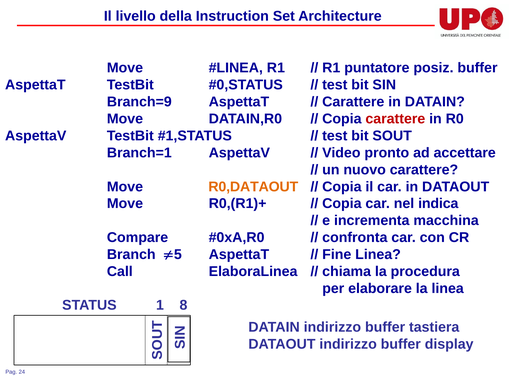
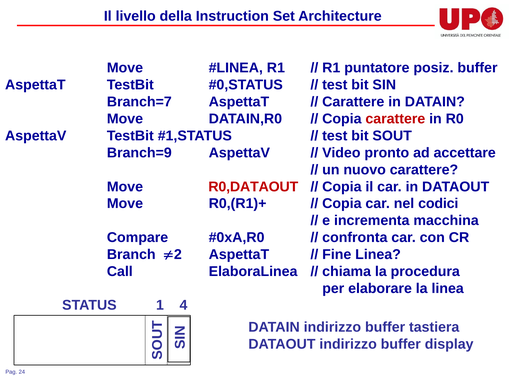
Branch=9: Branch=9 -> Branch=7
Branch=1: Branch=1 -> Branch=9
R0,DATAOUT colour: orange -> red
indica: indica -> codici
5: 5 -> 2
8: 8 -> 4
